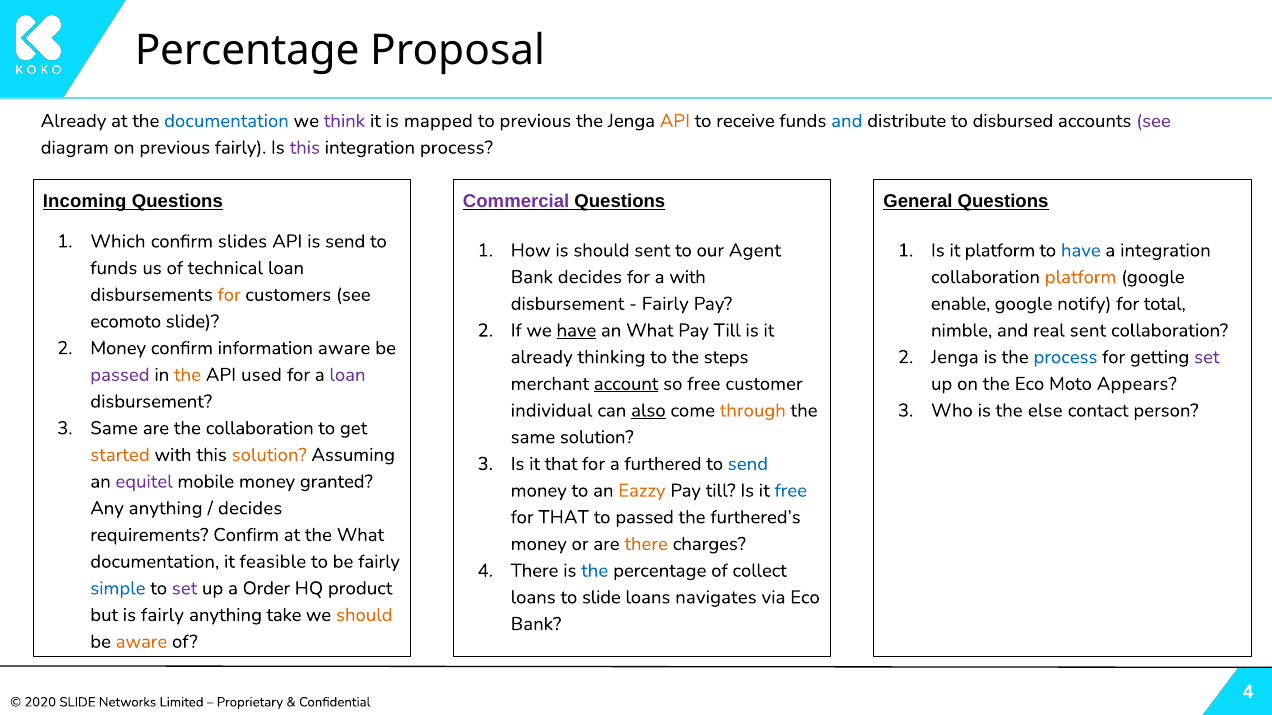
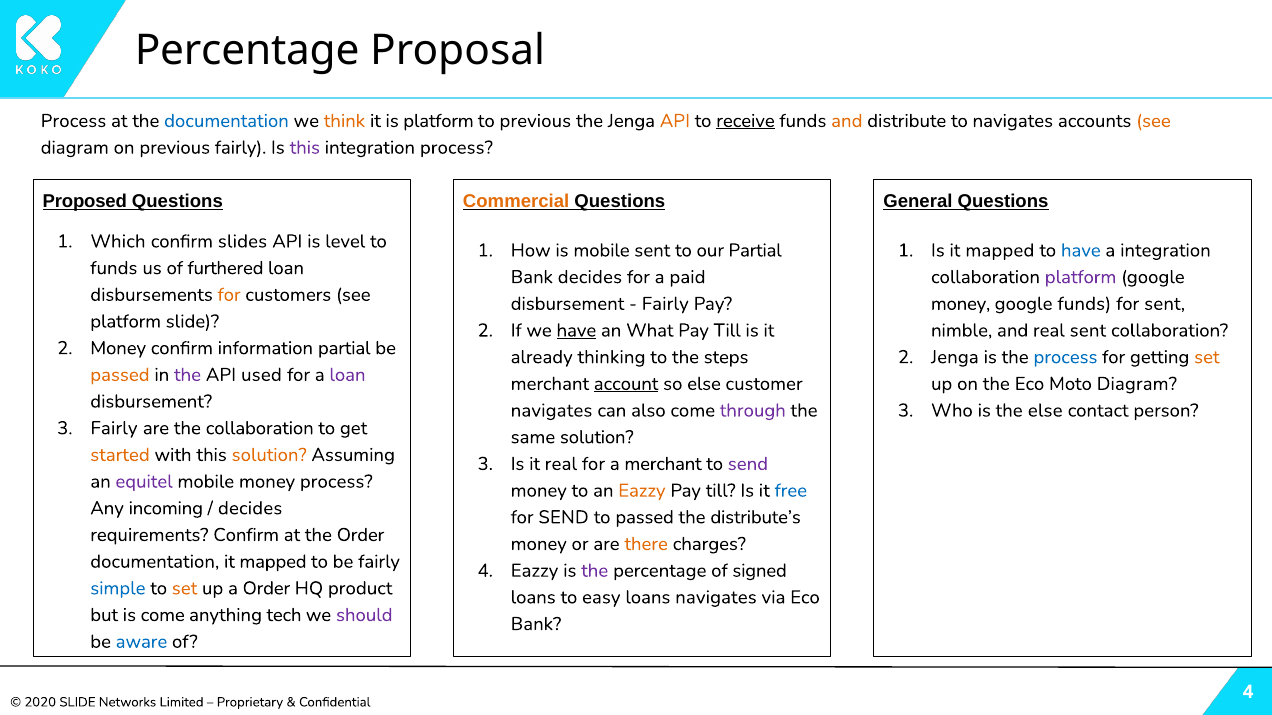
Already at (74, 121): Already -> Process
think colour: purple -> orange
is mapped: mapped -> platform
receive underline: none -> present
and at (847, 121) colour: blue -> orange
to disbursed: disbursed -> navigates
see at (1153, 121) colour: purple -> orange
Incoming: Incoming -> Proposed
Commercial colour: purple -> orange
is send: send -> level
is should: should -> mobile
our Agent: Agent -> Partial
Is it platform: platform -> mapped
technical: technical -> furthered
a with: with -> paid
platform at (1081, 277) colour: orange -> purple
enable at (961, 304): enable -> money
google notify: notify -> funds
for total: total -> sent
ecomoto at (126, 322): ecomoto -> platform
information aware: aware -> partial
set at (1207, 357) colour: purple -> orange
passed at (120, 375) colour: purple -> orange
the at (188, 375) colour: orange -> purple
so free: free -> else
Moto Appears: Appears -> Diagram
individual at (552, 411): individual -> navigates
also underline: present -> none
through colour: orange -> purple
Same at (114, 428): Same -> Fairly
it that: that -> real
a furthered: furthered -> merchant
send at (748, 464) colour: blue -> purple
money granted: granted -> process
Any anything: anything -> incoming
for THAT: THAT -> SEND
furthered’s: furthered’s -> distribute’s
the What: What -> Order
documentation it feasible: feasible -> mapped
There at (535, 571): There -> Eazzy
the at (595, 571) colour: blue -> purple
collect: collect -> signed
set at (185, 589) colour: purple -> orange
to slide: slide -> easy
is fairly: fairly -> come
take: take -> tech
should at (364, 615) colour: orange -> purple
aware at (141, 642) colour: orange -> blue
